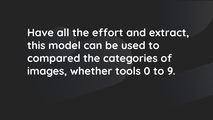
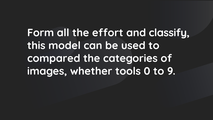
Have: Have -> Form
extract: extract -> classify
